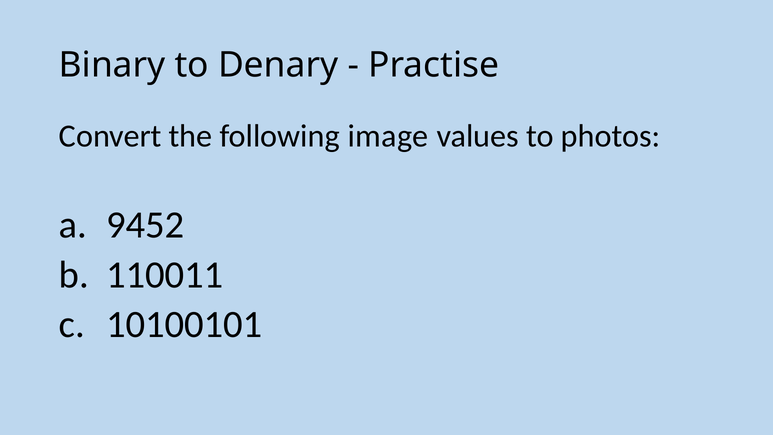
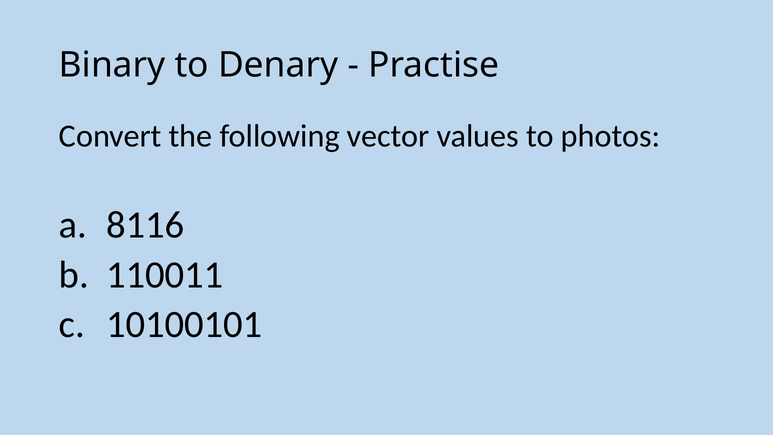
image: image -> vector
9452: 9452 -> 8116
